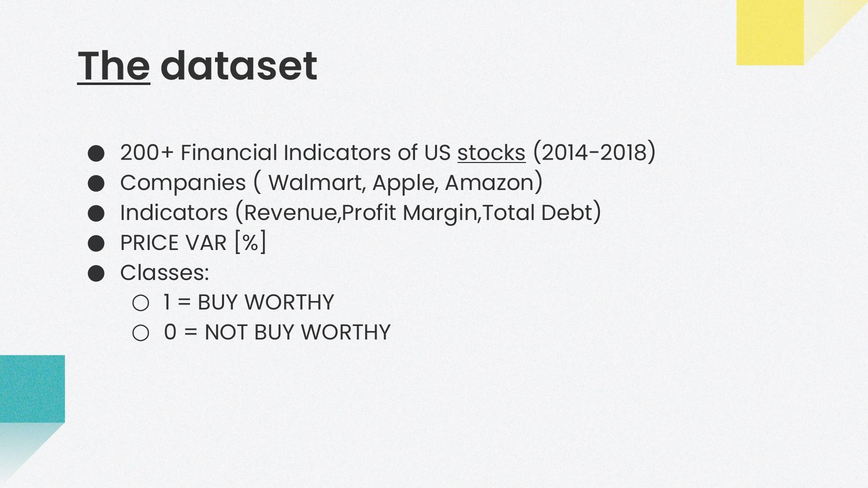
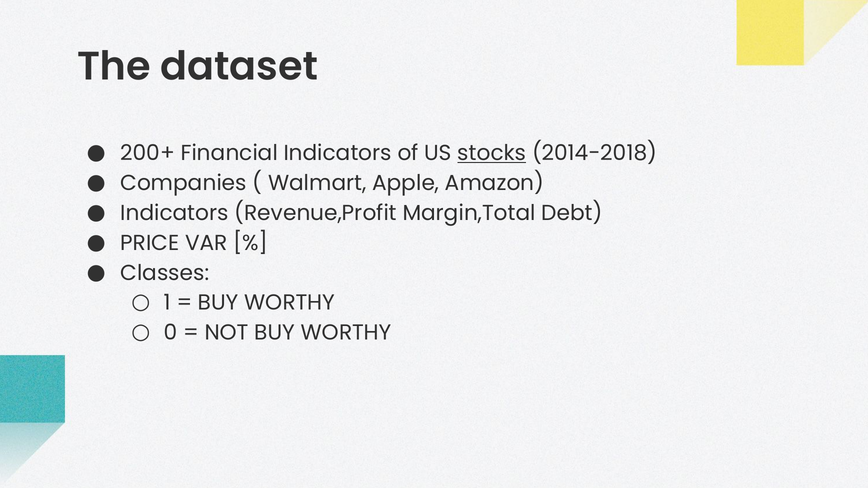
The underline: present -> none
